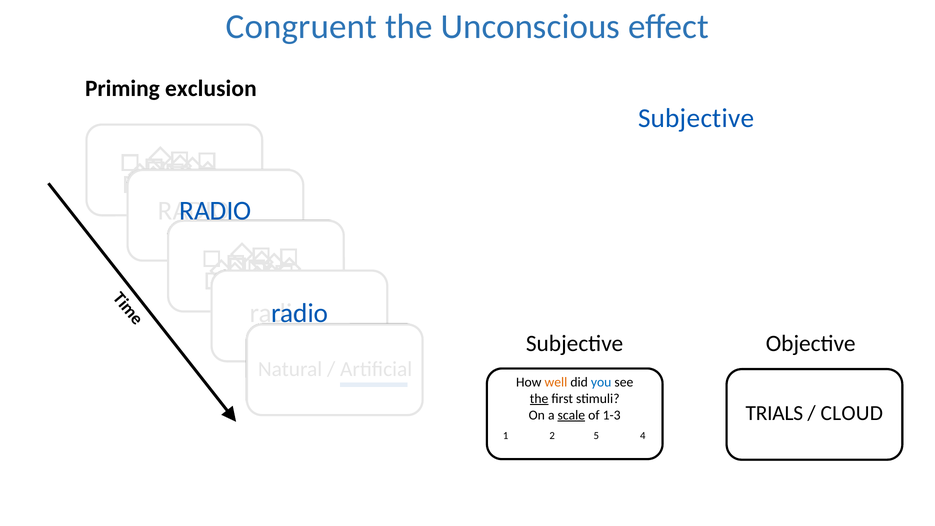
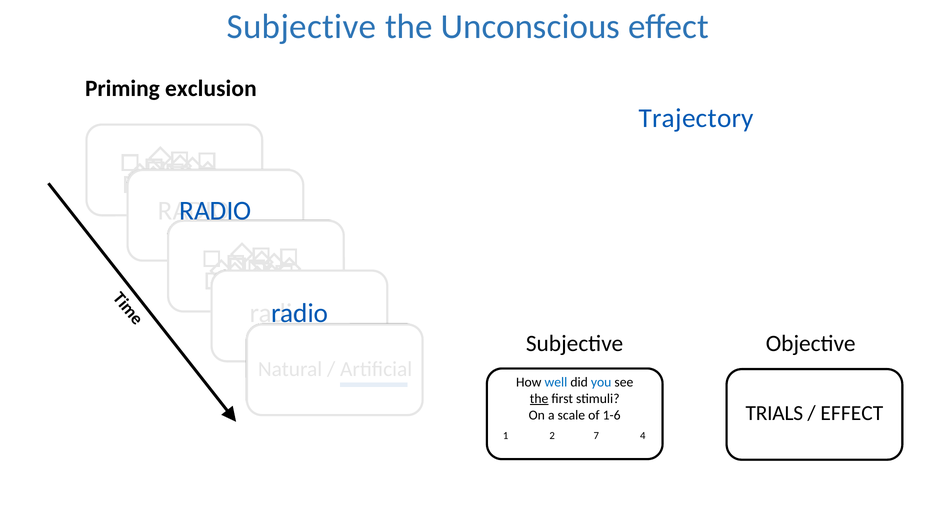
Congruent at (302, 27): Congruent -> Subjective
Subjective at (696, 118): Subjective -> Trajectory
well colour: orange -> blue
CLOUD at (852, 413): CLOUD -> EFFECT
scale underline: present -> none
1-3: 1-3 -> 1-6
5: 5 -> 7
